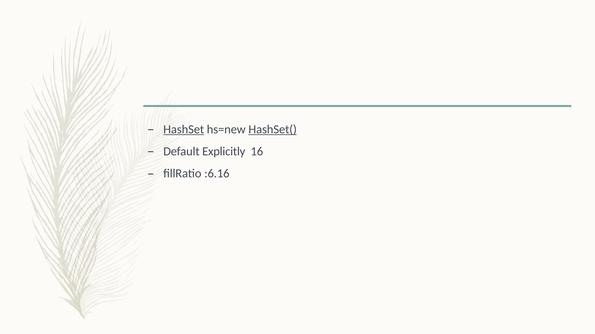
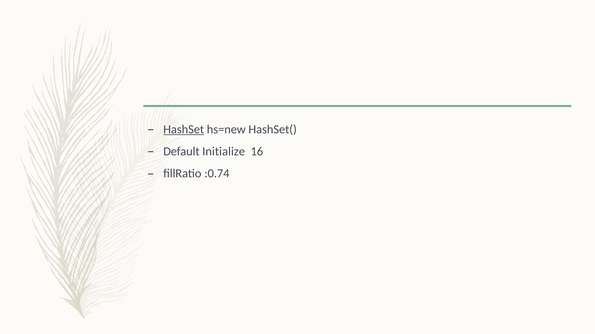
HashSet( underline: present -> none
Explicitly: Explicitly -> Initialize
:6.16: :6.16 -> :0.74
